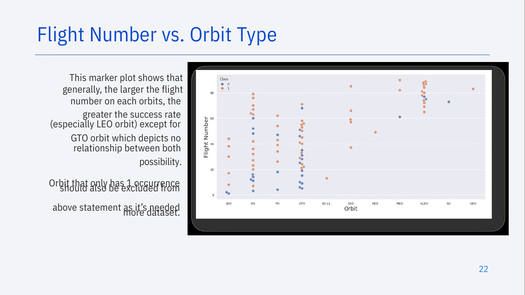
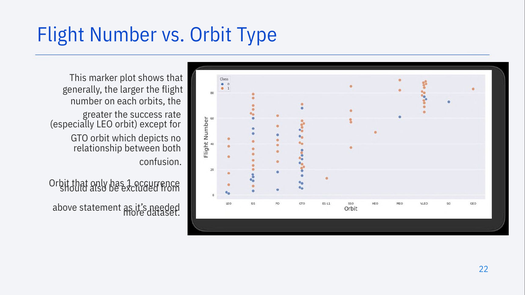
possibility: possibility -> confusion
